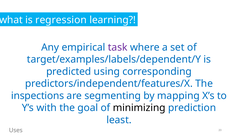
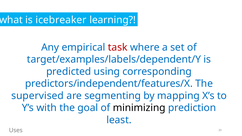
regression: regression -> icebreaker
task colour: purple -> red
inspections: inspections -> supervised
